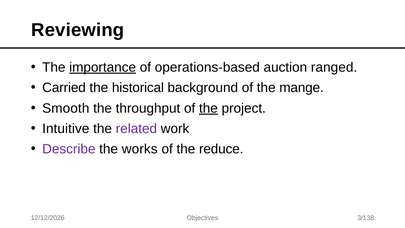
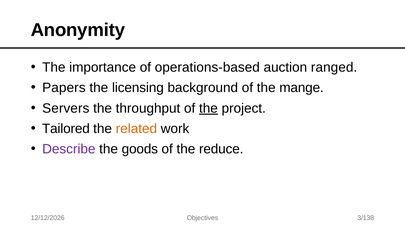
Reviewing: Reviewing -> Anonymity
importance underline: present -> none
Carried: Carried -> Papers
historical: historical -> licensing
Smooth: Smooth -> Servers
Intuitive: Intuitive -> Tailored
related colour: purple -> orange
works: works -> goods
